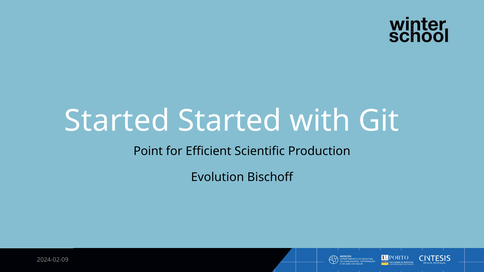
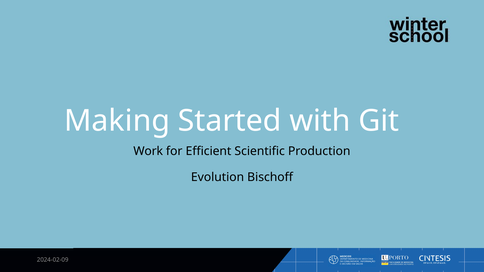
Started at (117, 121): Started -> Making
Point: Point -> Work
